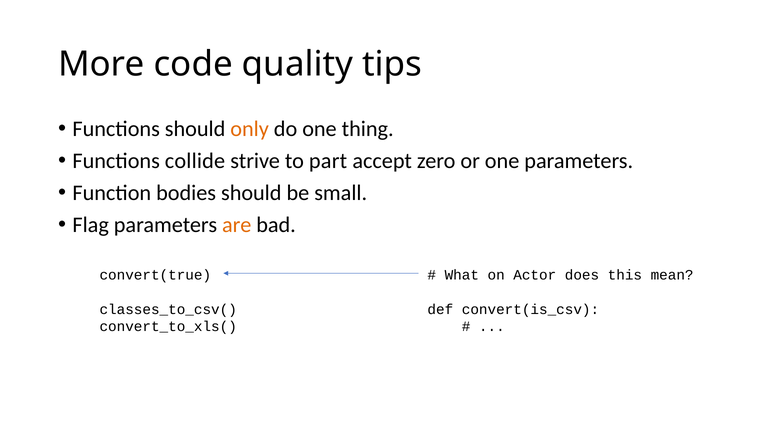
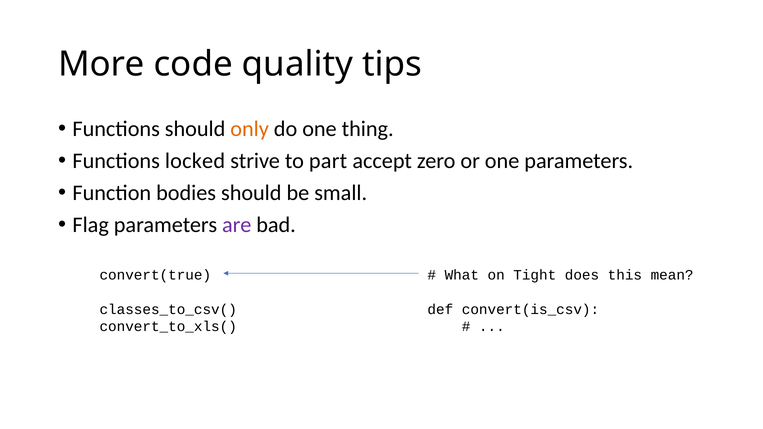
collide: collide -> locked
are colour: orange -> purple
Actor: Actor -> Tight
